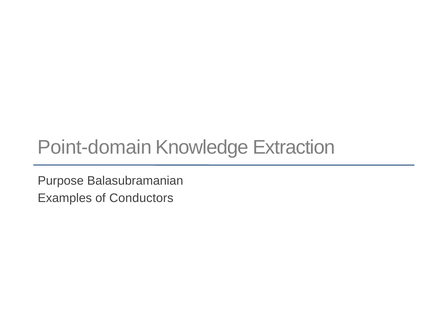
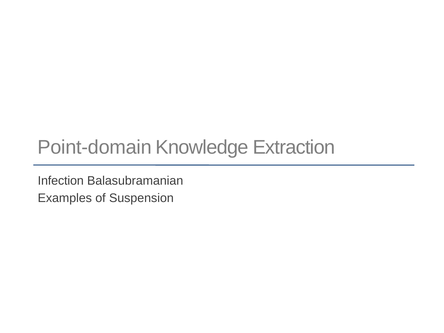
Purpose: Purpose -> Infection
Conductors: Conductors -> Suspension
